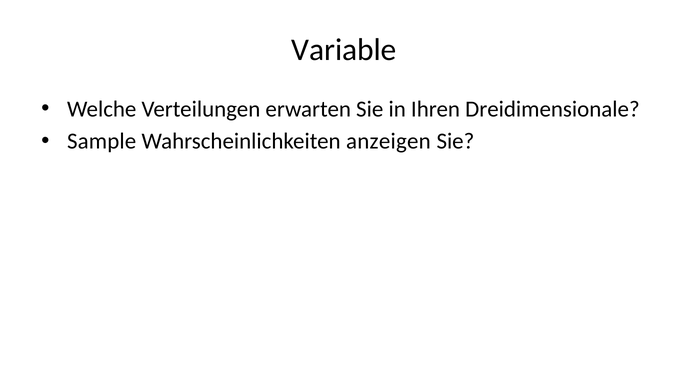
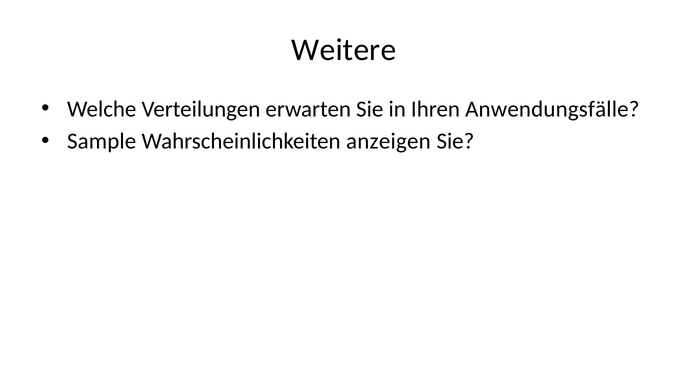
Variable: Variable -> Weitere
Dreidimensionale: Dreidimensionale -> Anwendungsfälle
